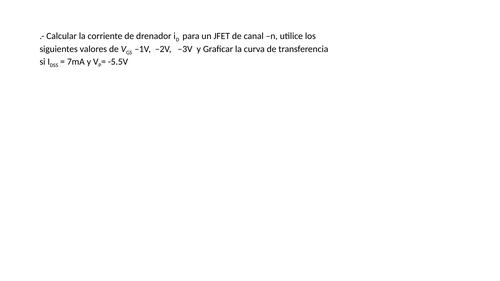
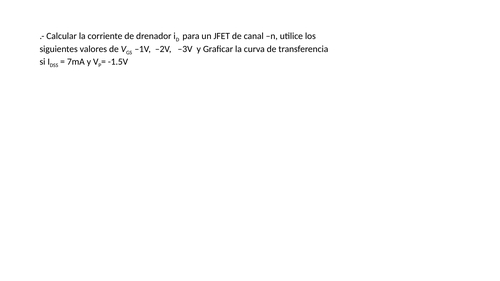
-5.5V: -5.5V -> -1.5V
